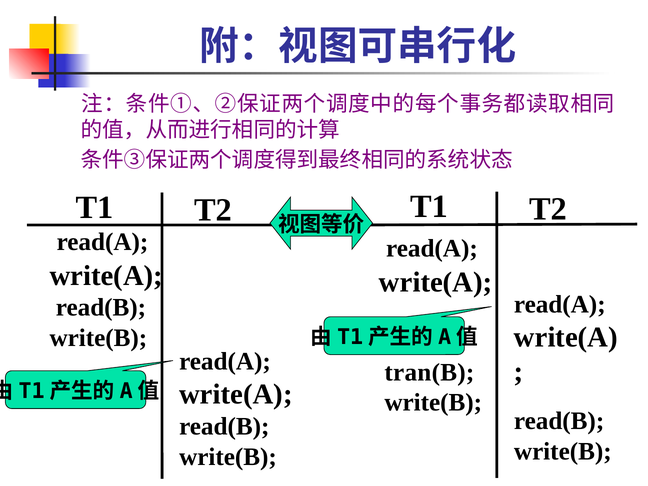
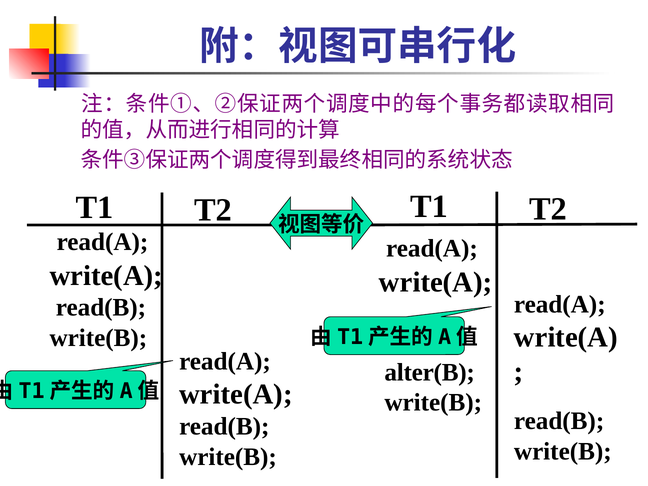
tran(B: tran(B -> alter(B
